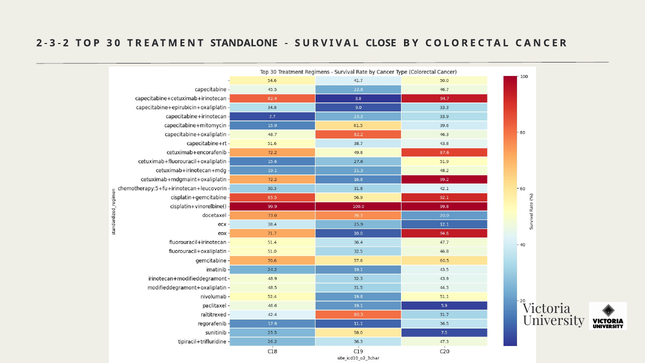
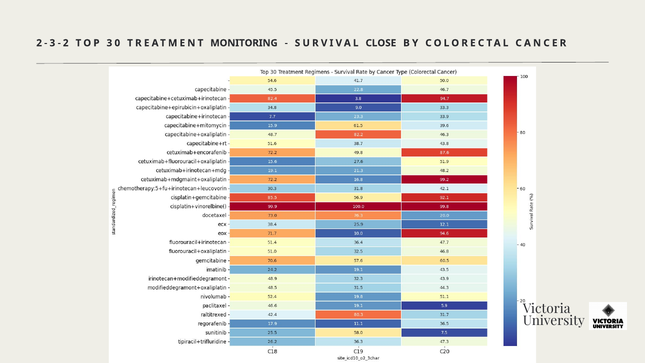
STANDALONE: STANDALONE -> MONITORING
